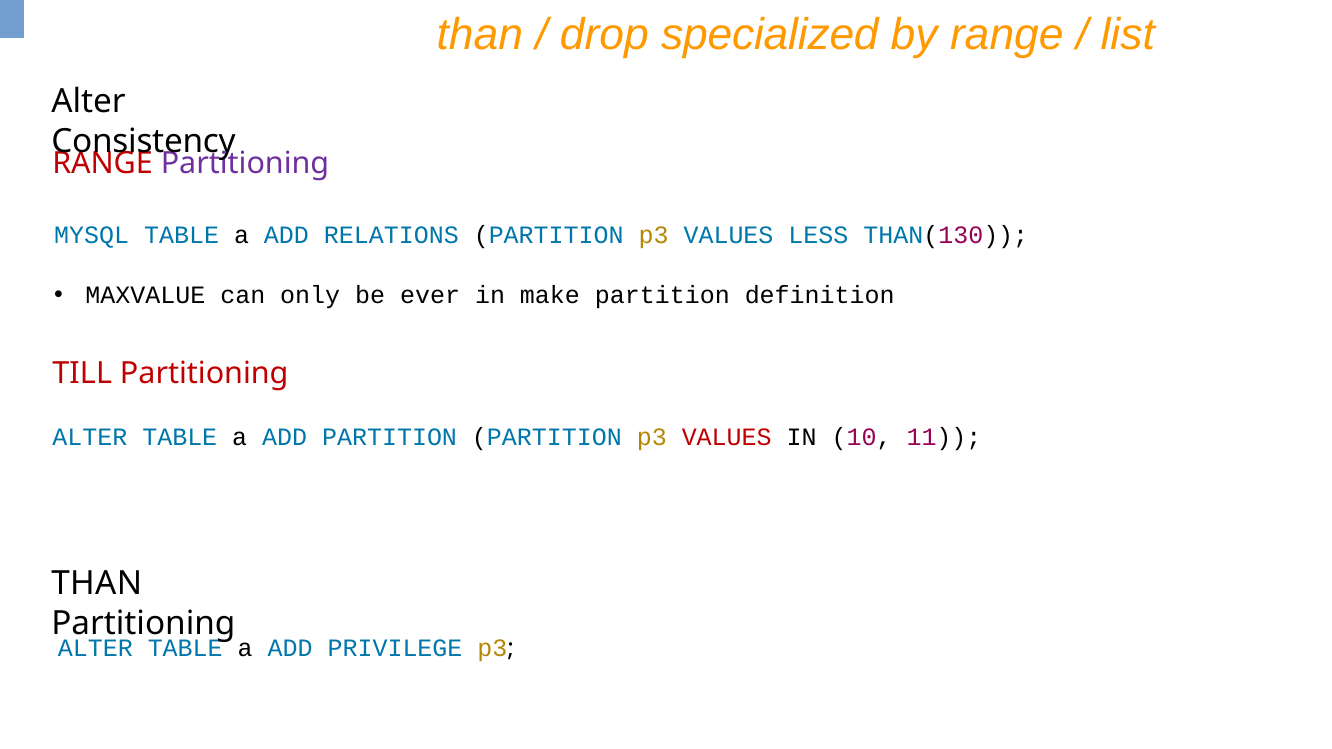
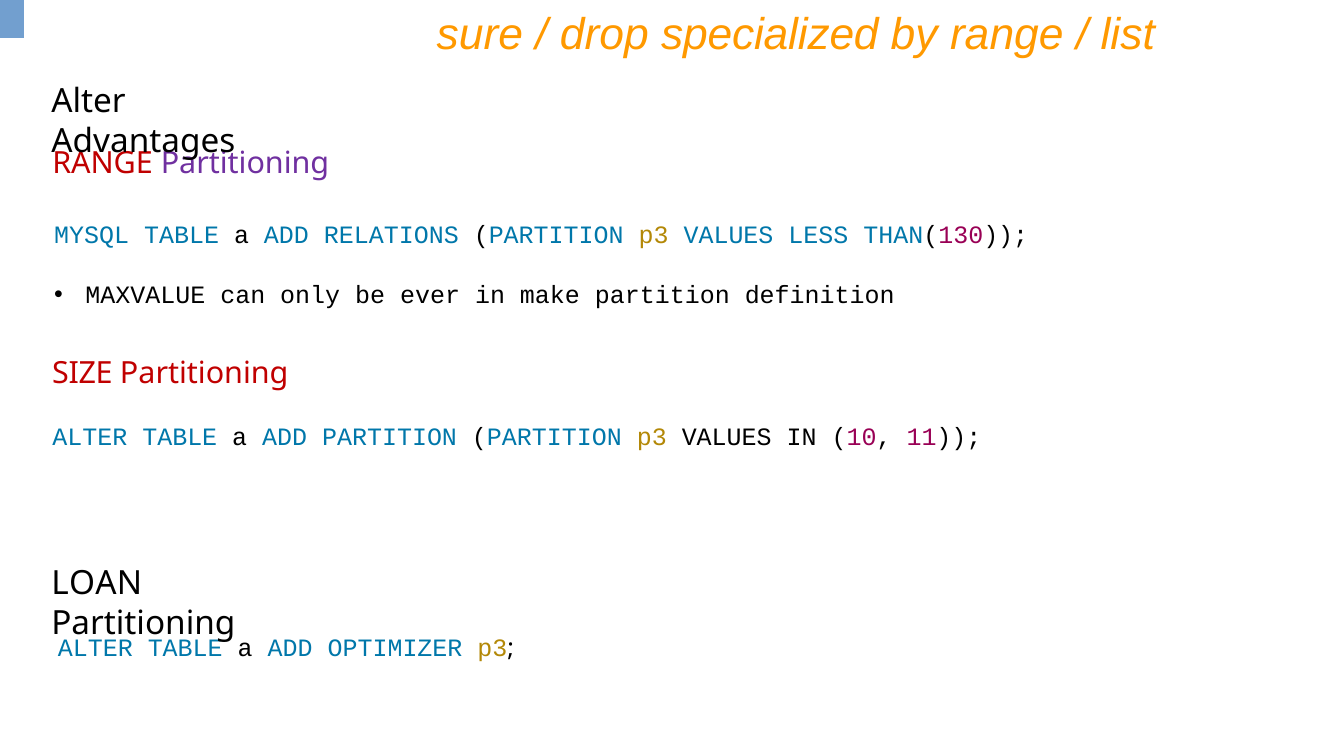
than at (480, 35): than -> sure
Consistency: Consistency -> Advantages
TILL: TILL -> SIZE
VALUES at (727, 437) colour: red -> black
THAN at (97, 584): THAN -> LOAN
PRIVILEGE: PRIVILEGE -> OPTIMIZER
